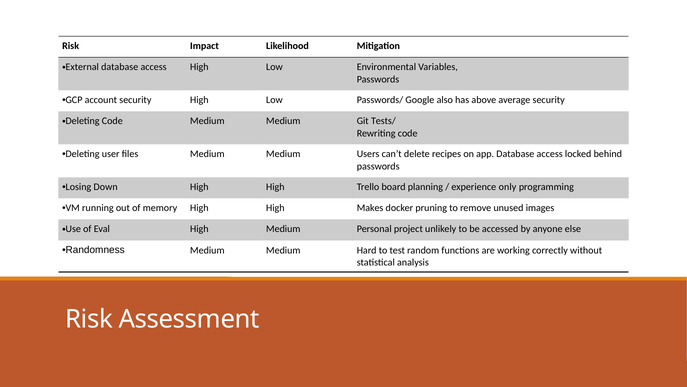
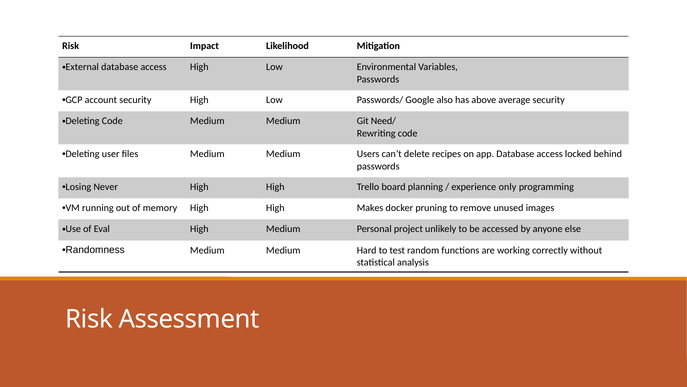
Tests/: Tests/ -> Need/
Down: Down -> Never
